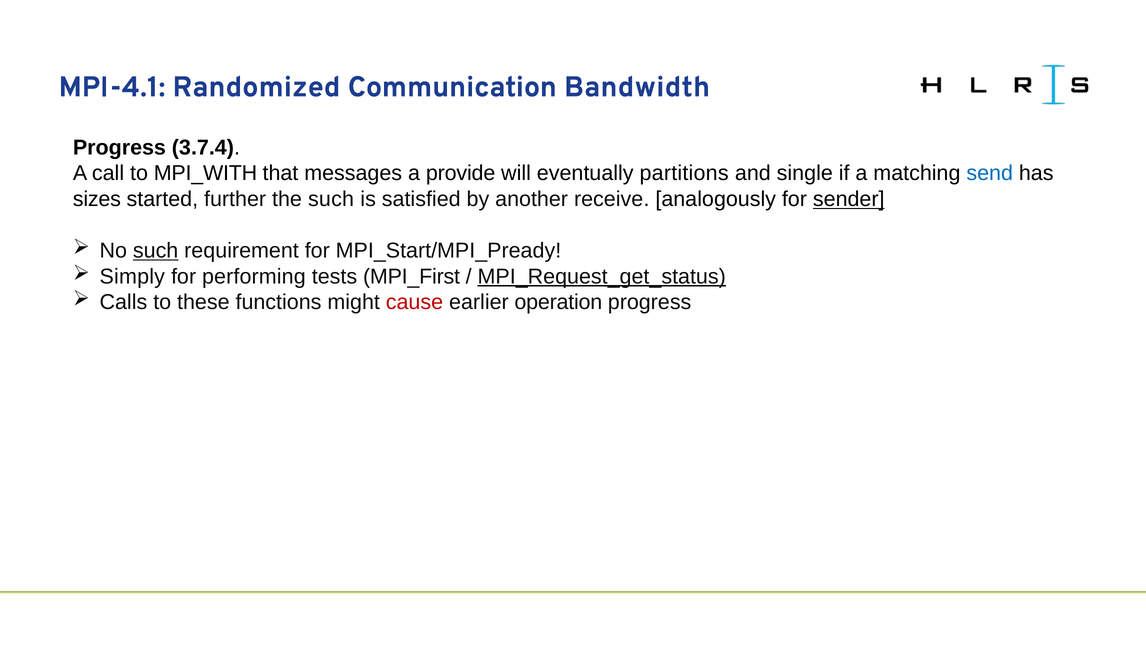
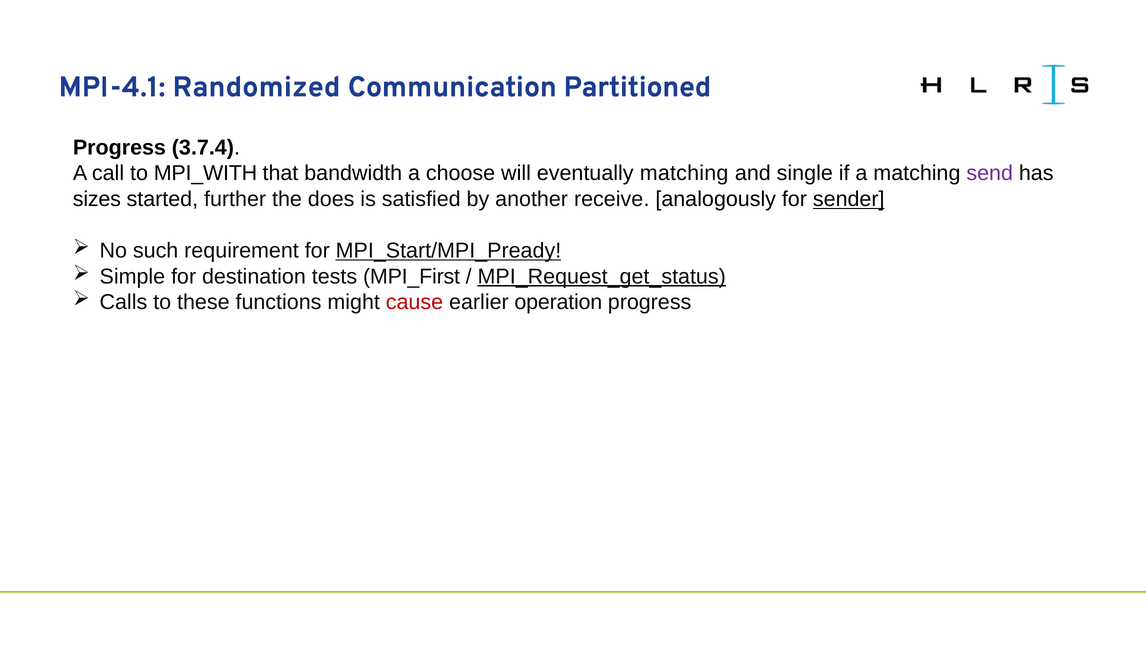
Bandwidth: Bandwidth -> Partitioned
messages: messages -> bandwidth
provide: provide -> choose
eventually partitions: partitions -> matching
send colour: blue -> purple
the such: such -> does
such at (156, 251) underline: present -> none
MPI_Start/MPI_Pready underline: none -> present
Simply: Simply -> Simple
performing: performing -> destination
